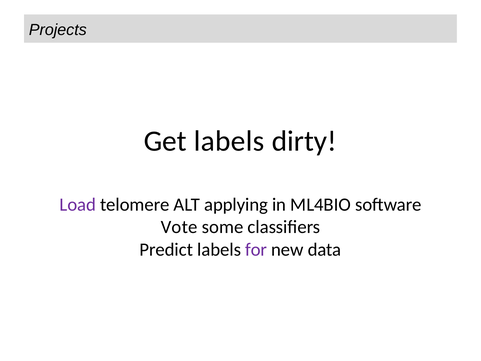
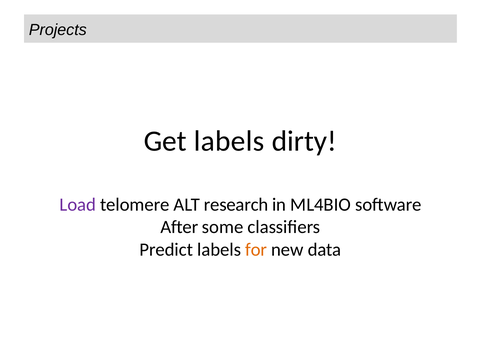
applying: applying -> research
Vote: Vote -> After
for colour: purple -> orange
